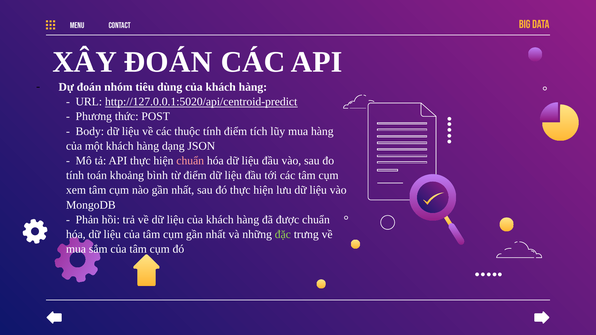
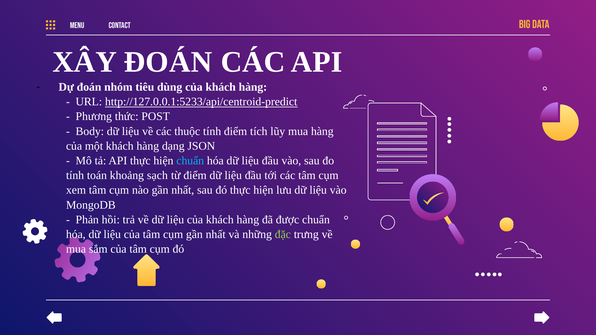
http://127.0.0.1:5020/api/centroid-predict: http://127.0.0.1:5020/api/centroid-predict -> http://127.0.0.1:5233/api/centroid-predict
chuẩn at (190, 161) colour: pink -> light blue
bình: bình -> sạch
